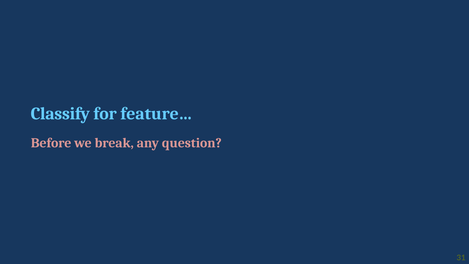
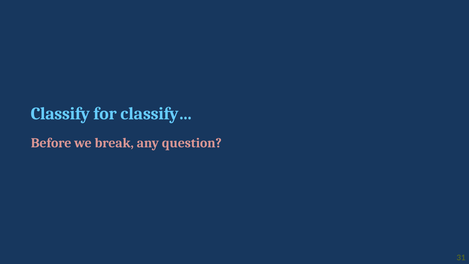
feature…: feature… -> classify…
